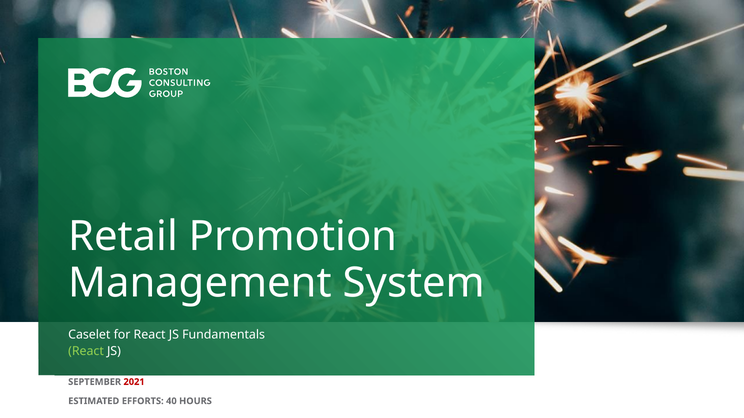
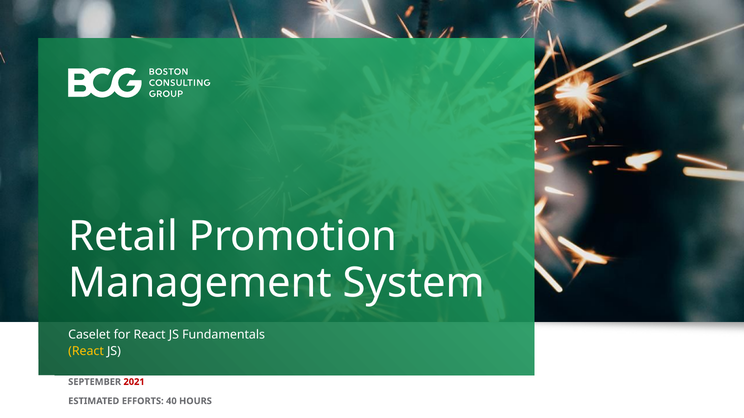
React at (86, 352) colour: light green -> yellow
